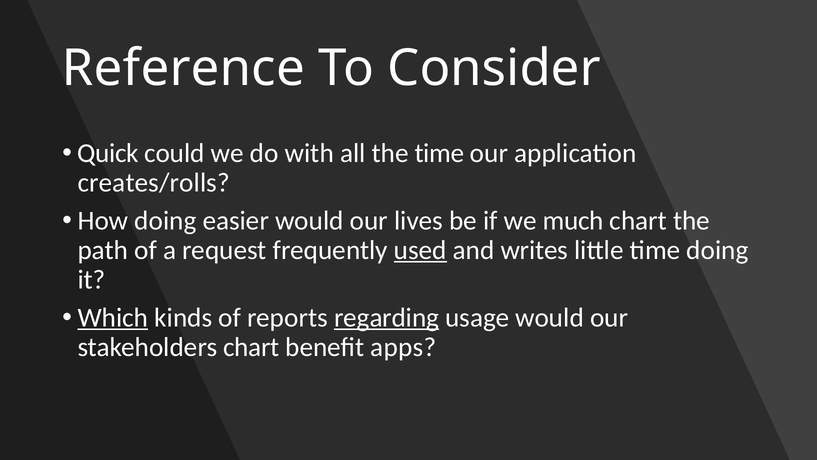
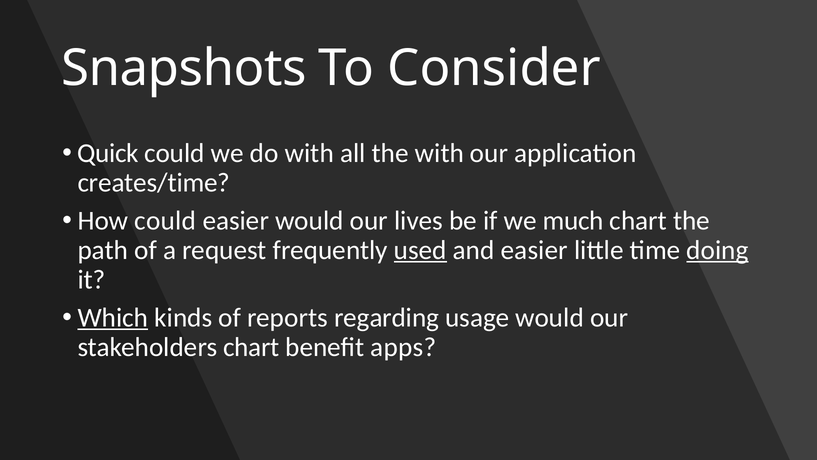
Reference: Reference -> Snapshots
the time: time -> with
creates/rolls: creates/rolls -> creates/time
How doing: doing -> could
and writes: writes -> easier
doing at (717, 250) underline: none -> present
regarding underline: present -> none
